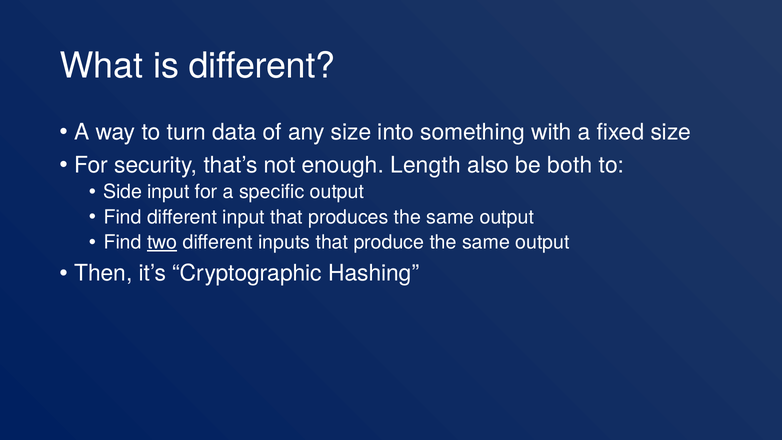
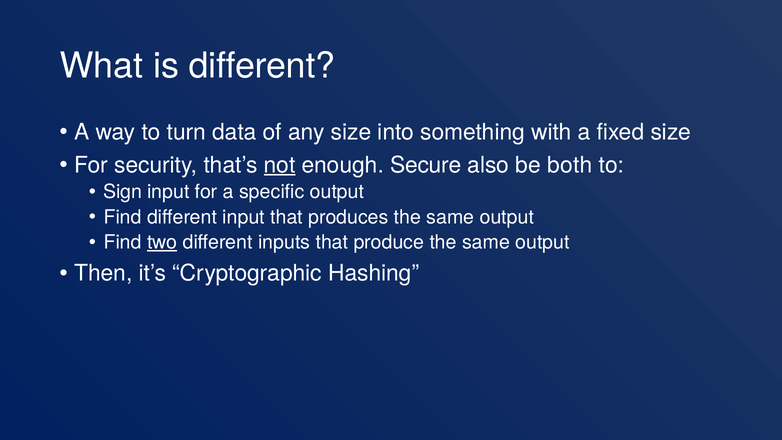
not underline: none -> present
Length: Length -> Secure
Side: Side -> Sign
